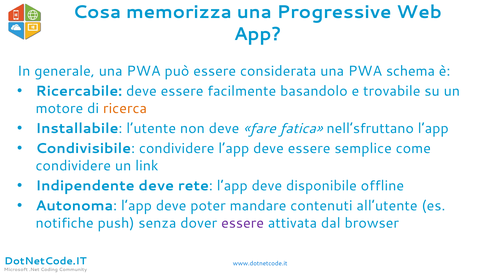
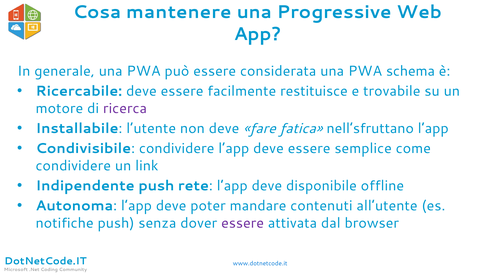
memorizza: memorizza -> mantenere
basandolo: basandolo -> restituisce
ricerca colour: orange -> purple
Indipendente deve: deve -> push
